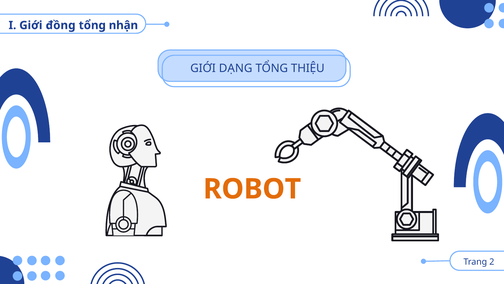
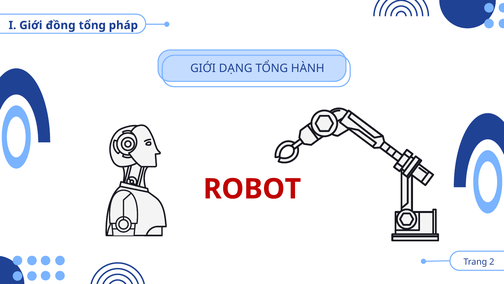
nhận: nhận -> pháp
THIỆU: THIỆU -> HÀNH
ROBOT colour: orange -> red
